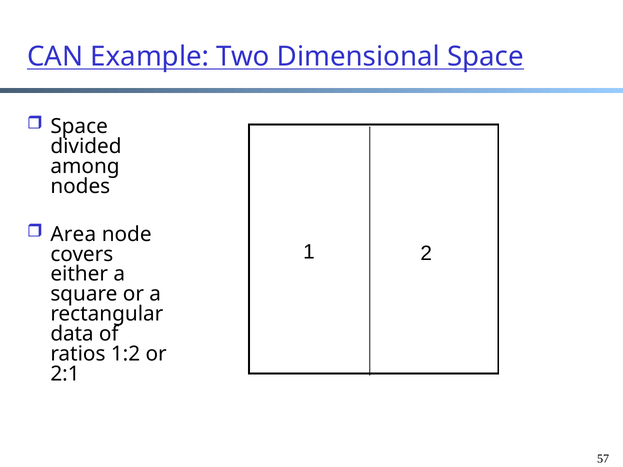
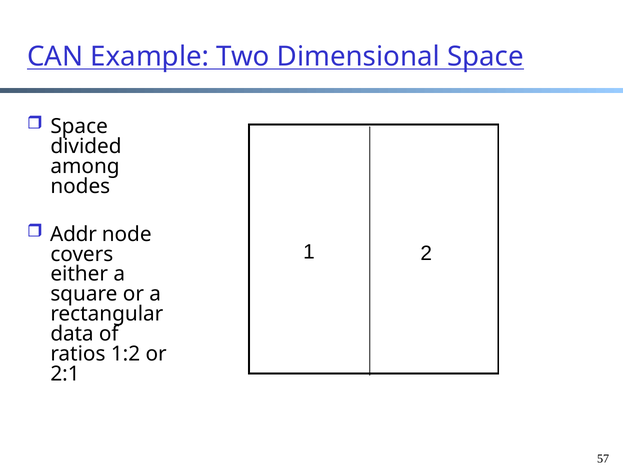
Area: Area -> Addr
